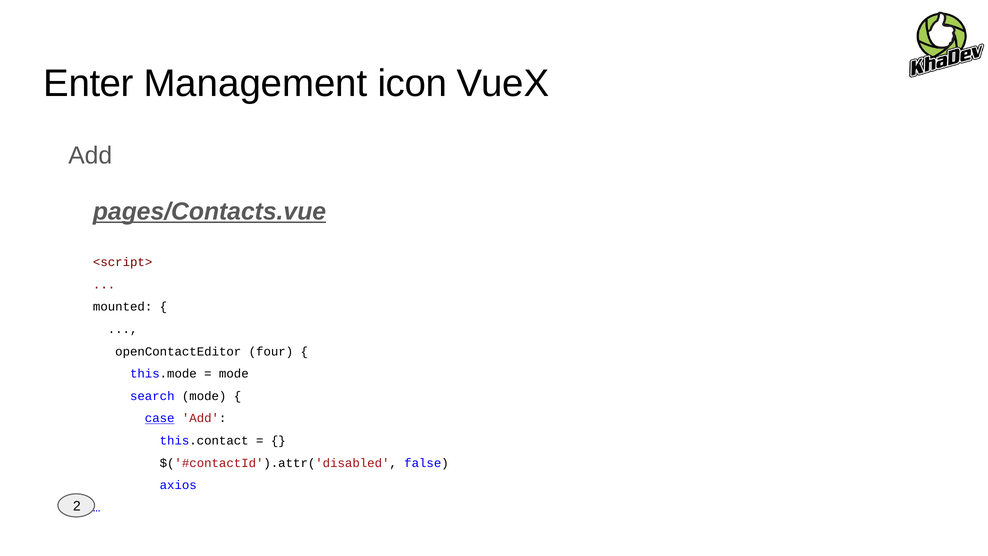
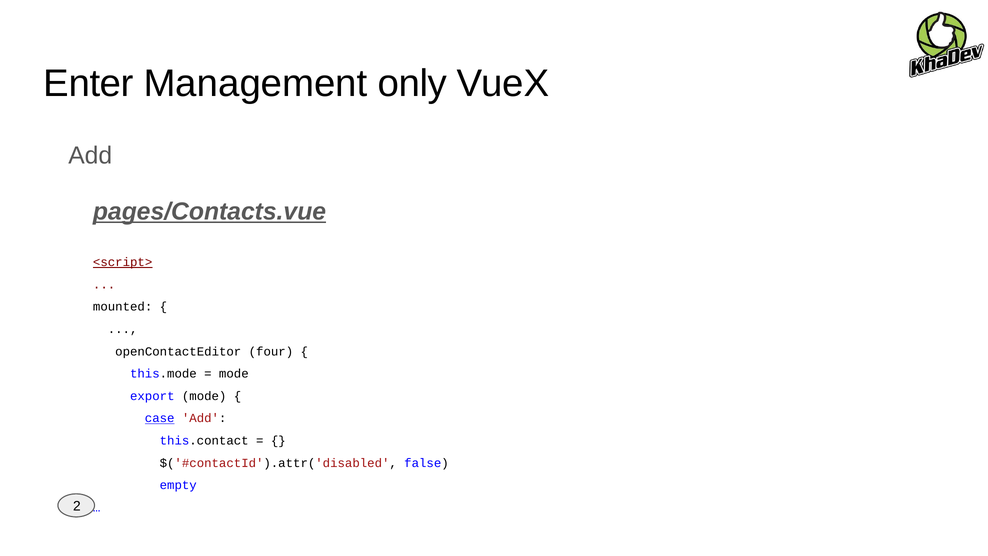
icon: icon -> only
<script> underline: none -> present
search: search -> export
axios: axios -> empty
